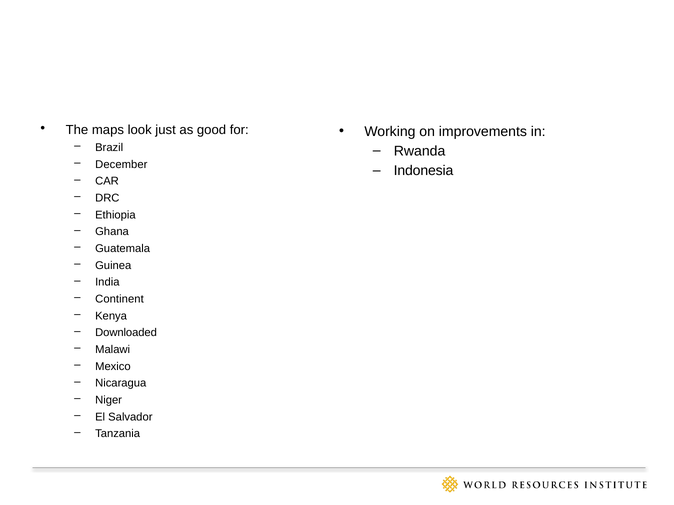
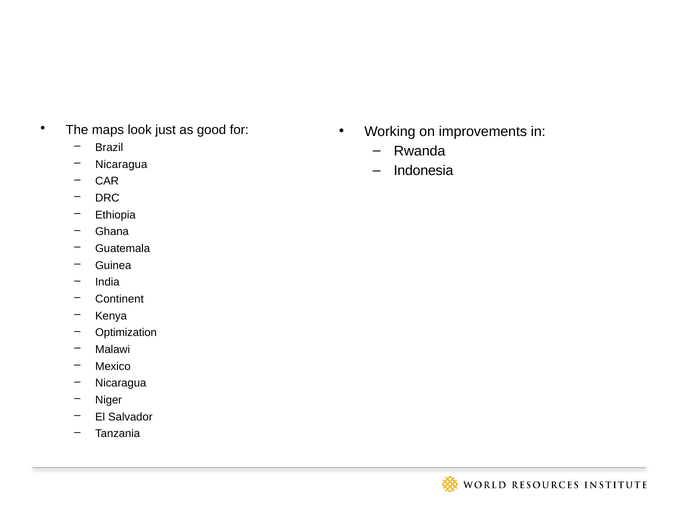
December at (121, 165): December -> Nicaragua
Downloaded: Downloaded -> Optimization
